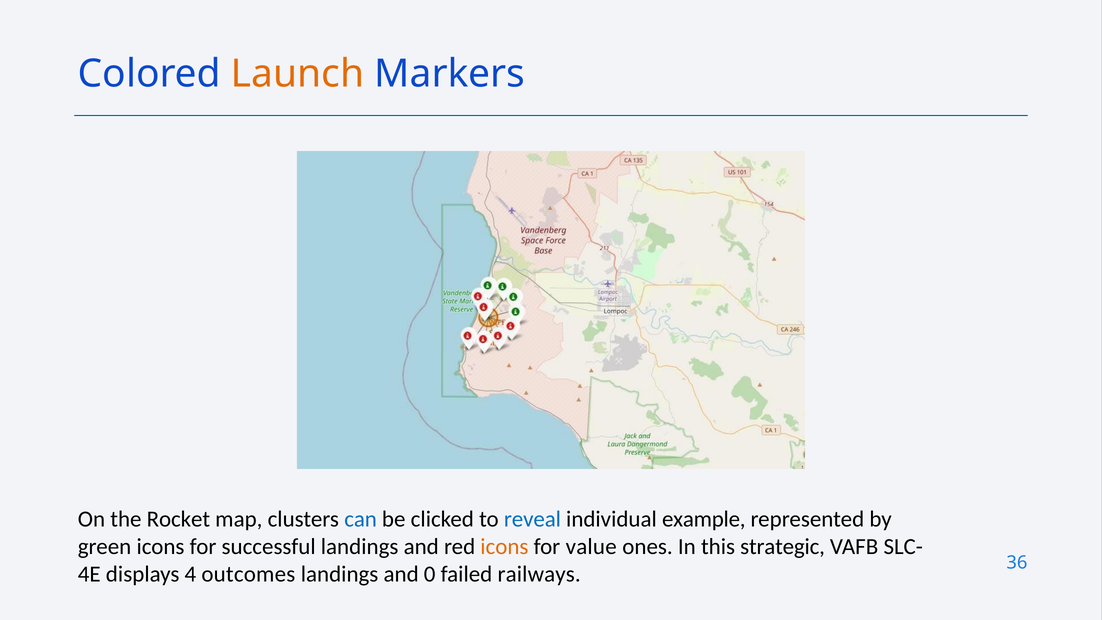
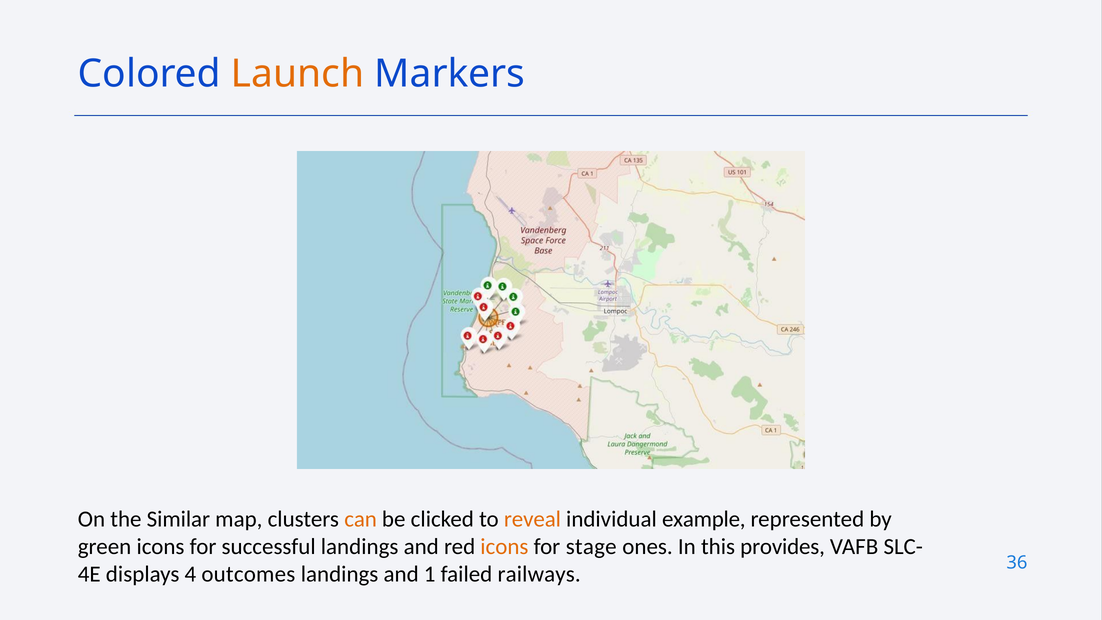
Rocket: Rocket -> Similar
can colour: blue -> orange
reveal colour: blue -> orange
value: value -> stage
strategic: strategic -> provides
0: 0 -> 1
